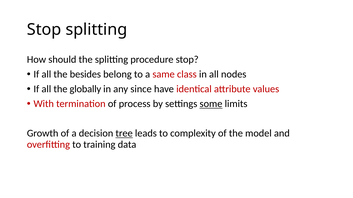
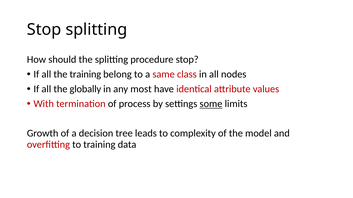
the besides: besides -> training
since: since -> most
tree underline: present -> none
